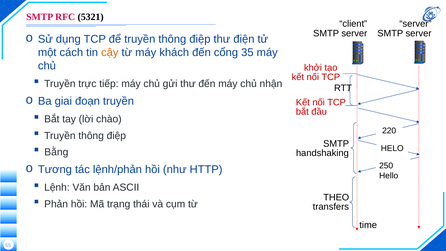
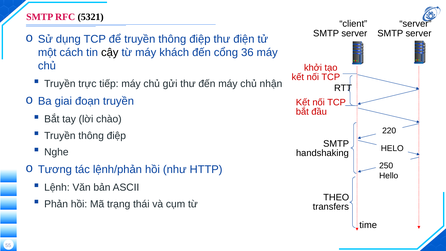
cậy colour: orange -> black
35: 35 -> 36
Bằng: Bằng -> Nghe
